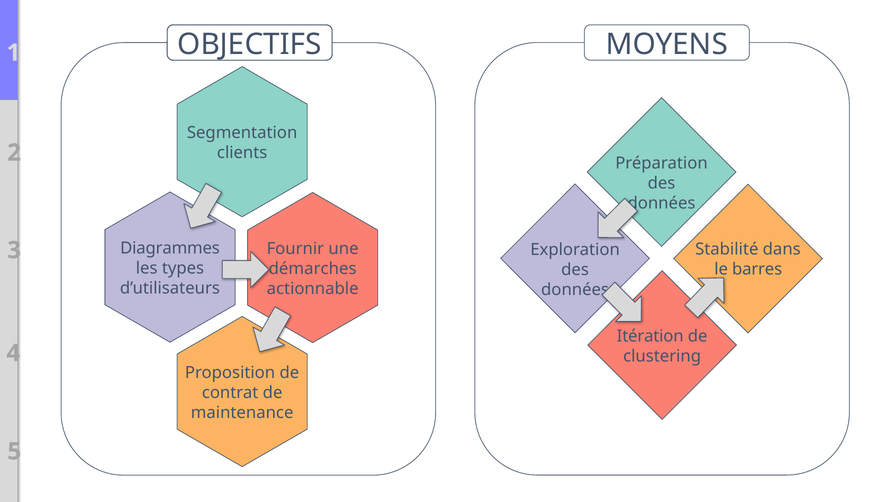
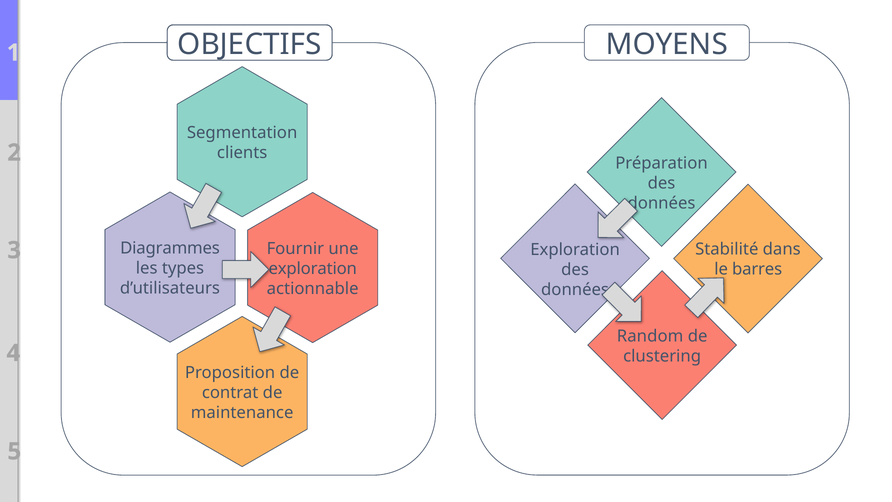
démarches at (313, 269): démarches -> exploration
Itération: Itération -> Random
